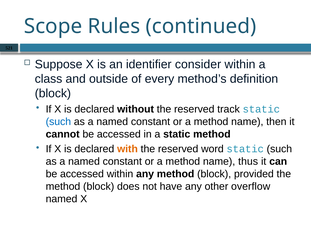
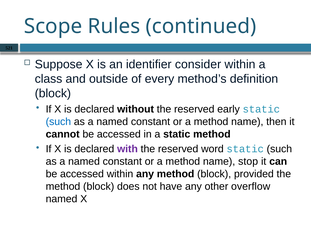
track: track -> early
with colour: orange -> purple
thus: thus -> stop
